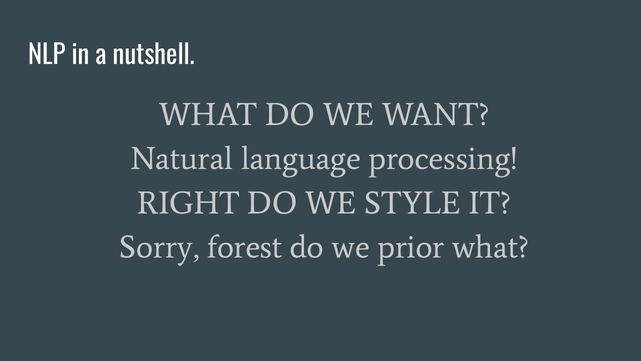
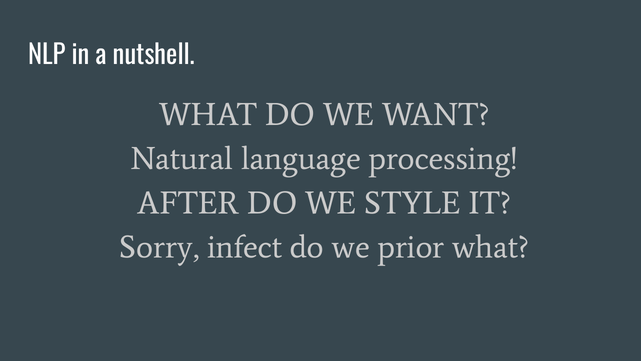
RIGHT: RIGHT -> AFTER
forest: forest -> infect
